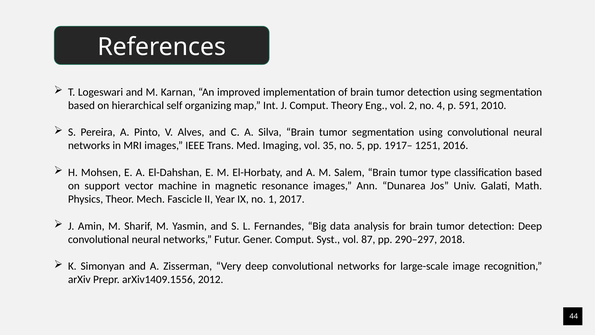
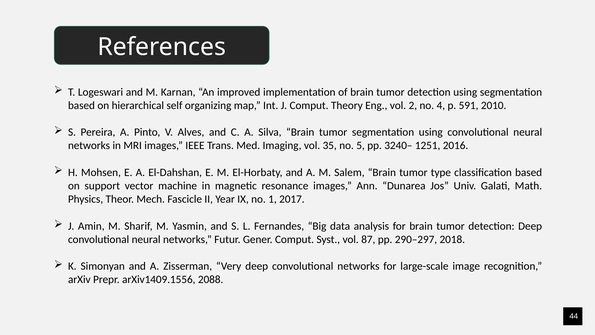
1917–: 1917– -> 3240–
2012: 2012 -> 2088
